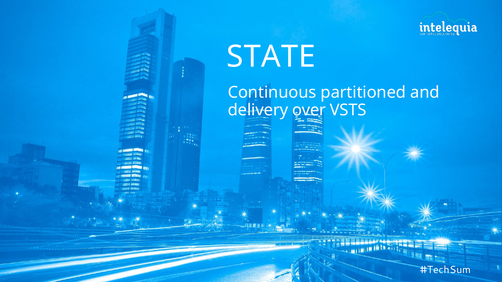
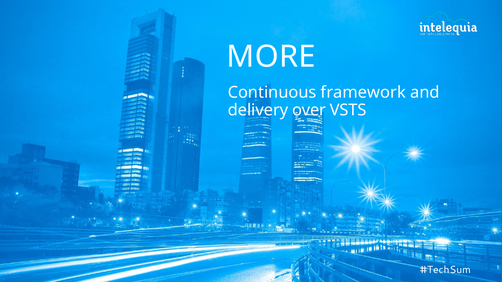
STATE: STATE -> MORE
partitioned: partitioned -> framework
